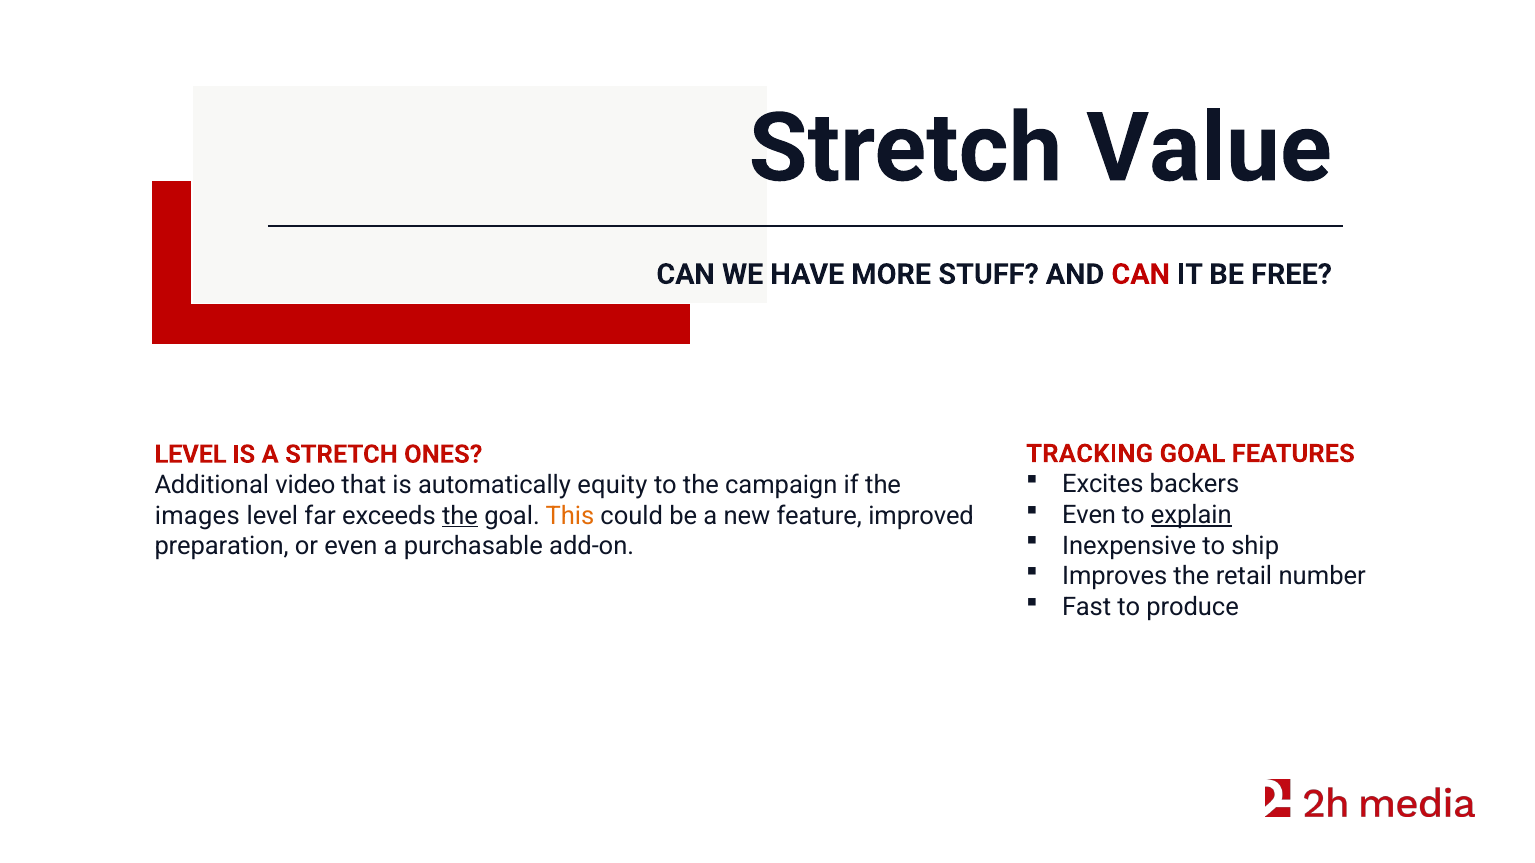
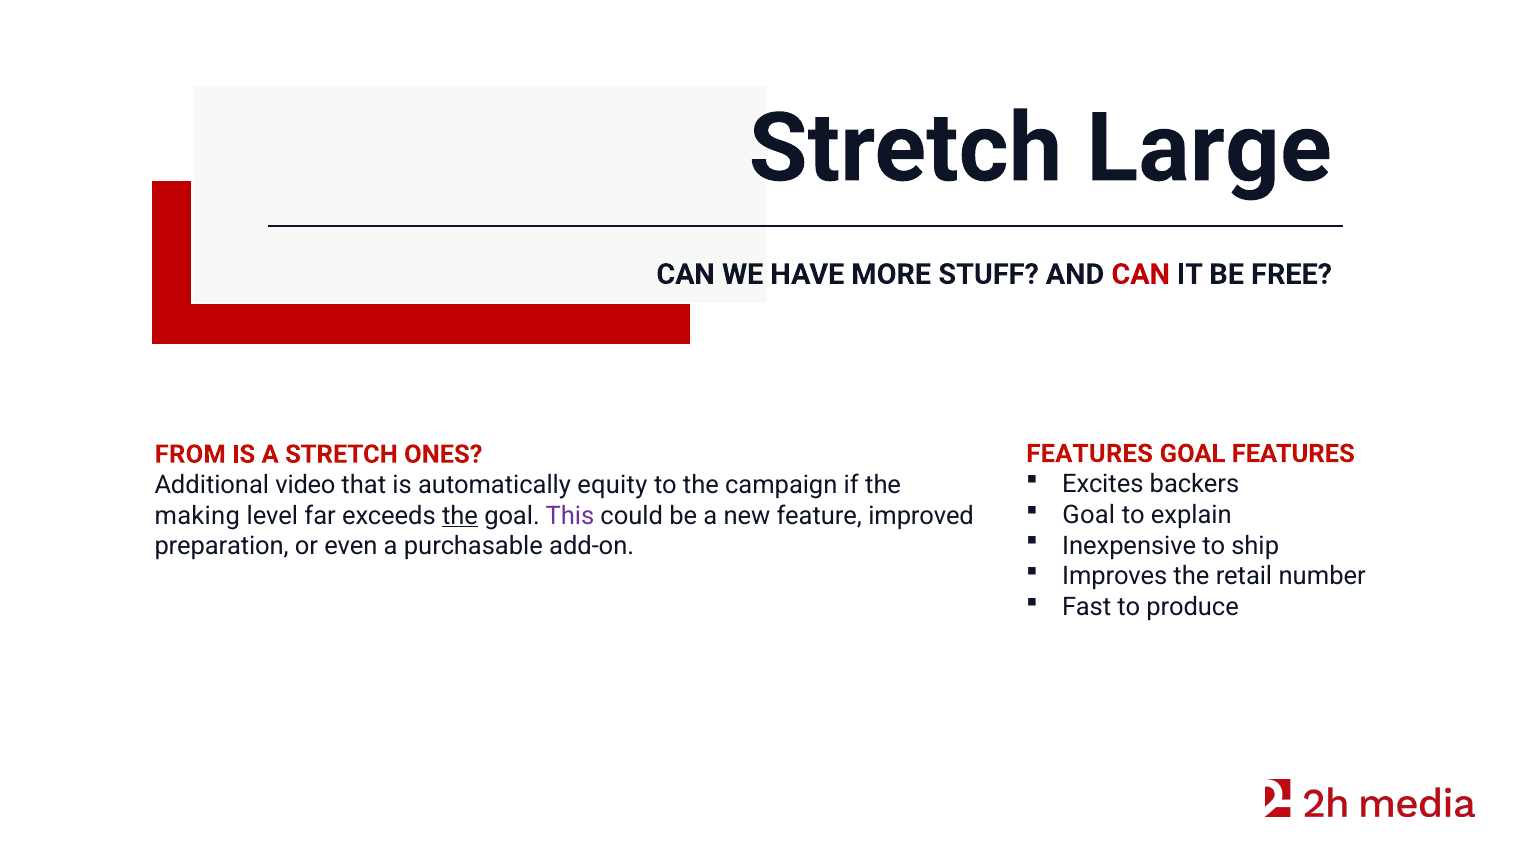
Value: Value -> Large
TRACKING at (1090, 454): TRACKING -> FEATURES
LEVEL at (191, 455): LEVEL -> FROM
Even at (1089, 515): Even -> Goal
explain underline: present -> none
images: images -> making
This colour: orange -> purple
